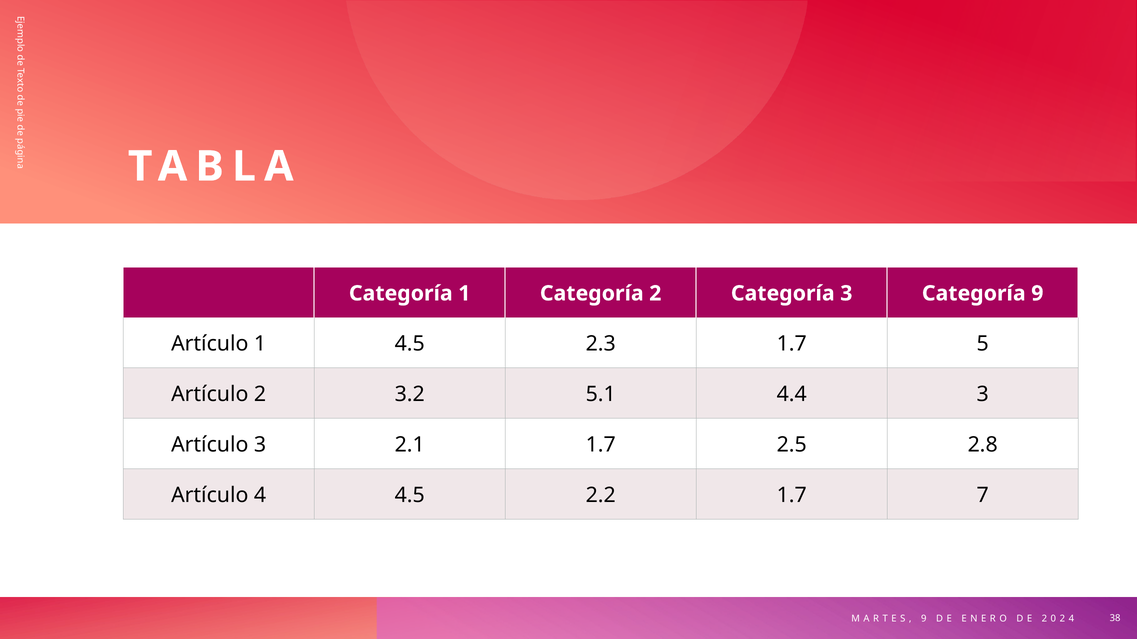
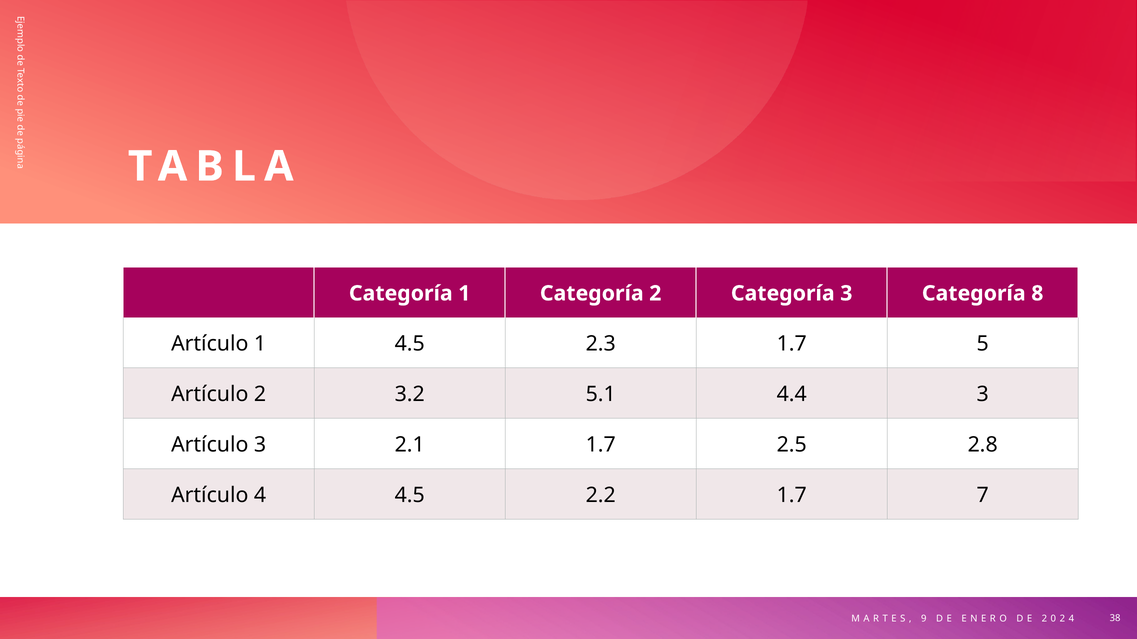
Categoría 9: 9 -> 8
